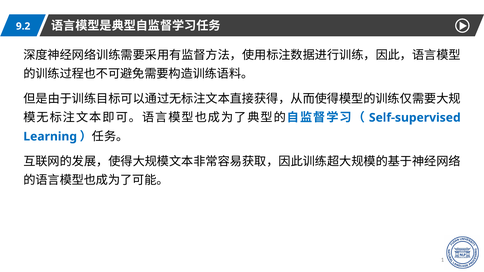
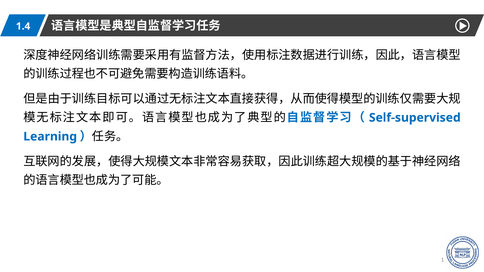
9.2: 9.2 -> 1.4
